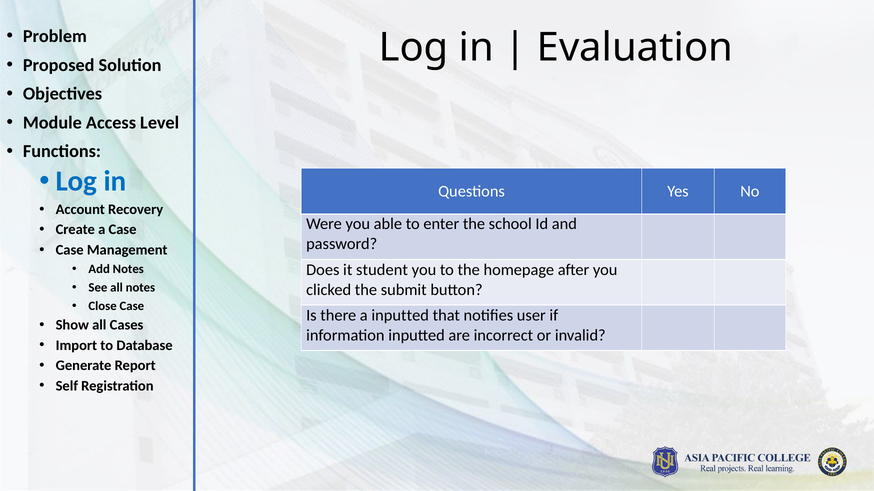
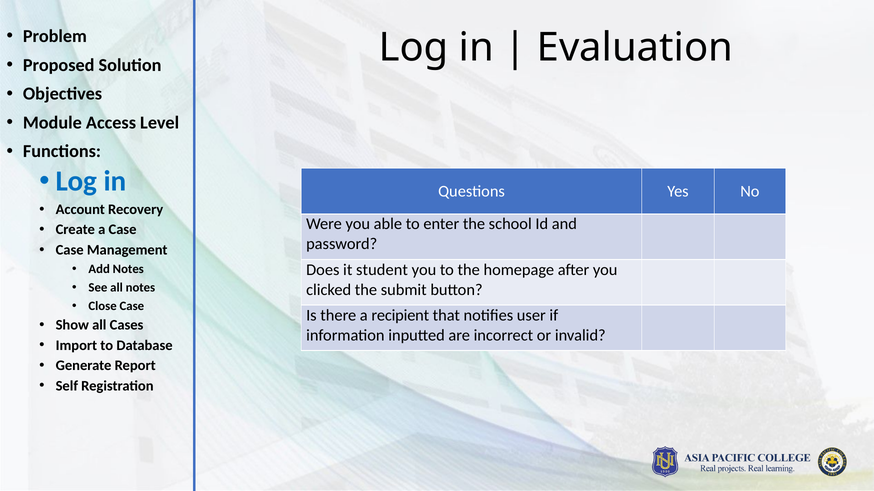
a inputted: inputted -> recipient
